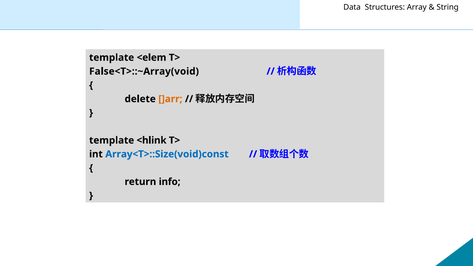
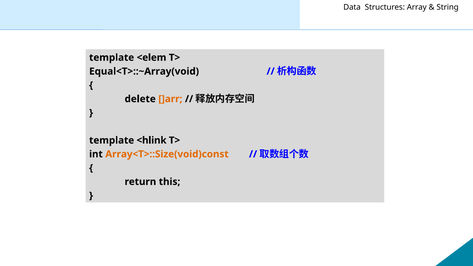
False<T>::~Array(void: False<T>::~Array(void -> Equal<T>::~Array(void
Array<T>::Size(void)const colour: blue -> orange
info: info -> this
